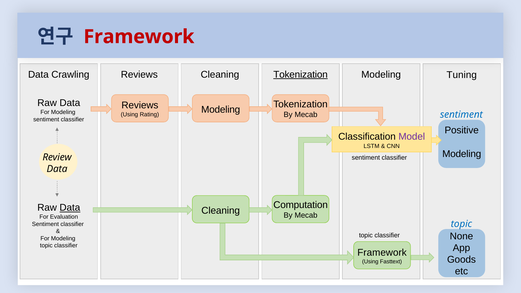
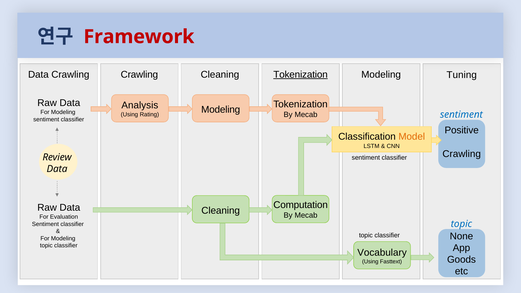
Crawling Reviews: Reviews -> Crawling
Reviews at (140, 105): Reviews -> Analysis
Model colour: purple -> orange
Modeling at (462, 154): Modeling -> Crawling
Data at (70, 208) underline: present -> none
Framework at (382, 253): Framework -> Vocabulary
